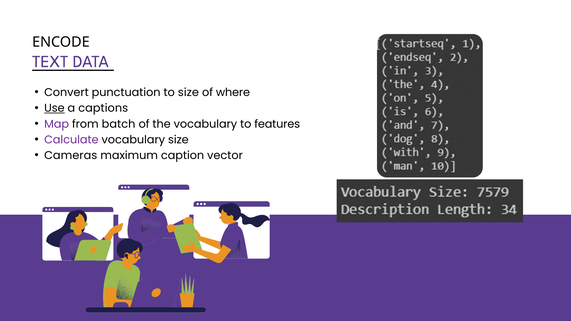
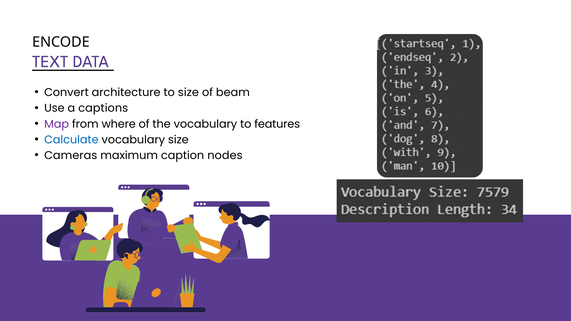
punctuation: punctuation -> architecture
where: where -> beam
Use underline: present -> none
batch: batch -> where
Calculate colour: purple -> blue
vector: vector -> nodes
